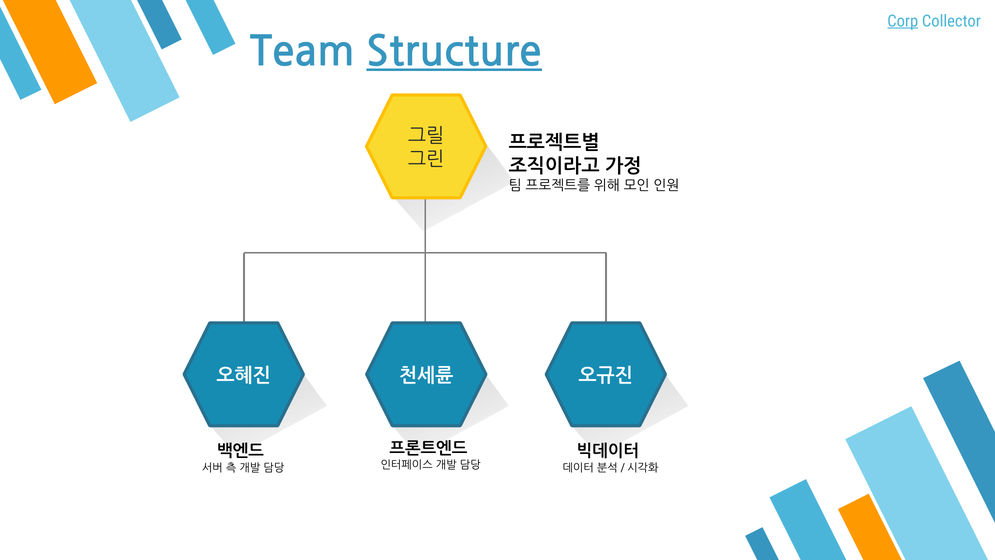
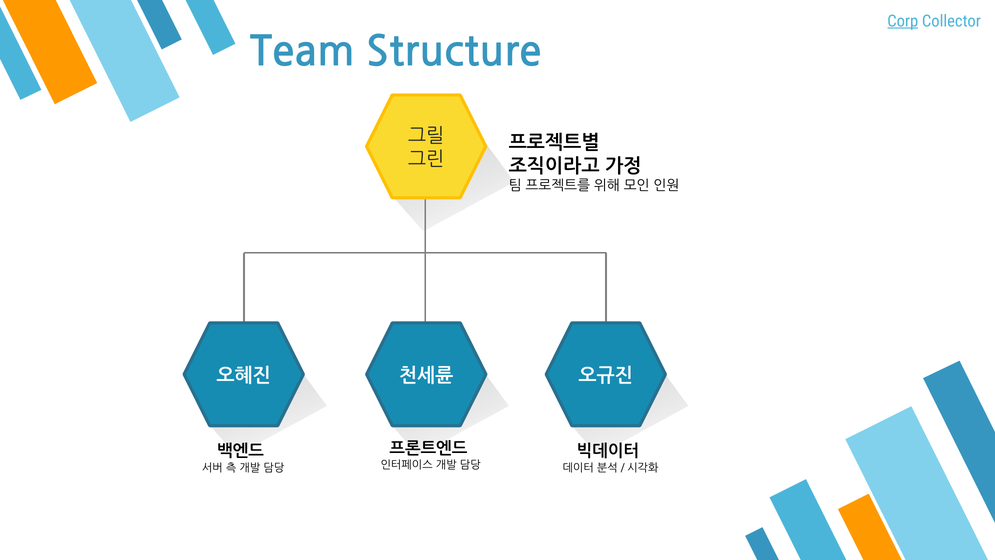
Structure underline: present -> none
